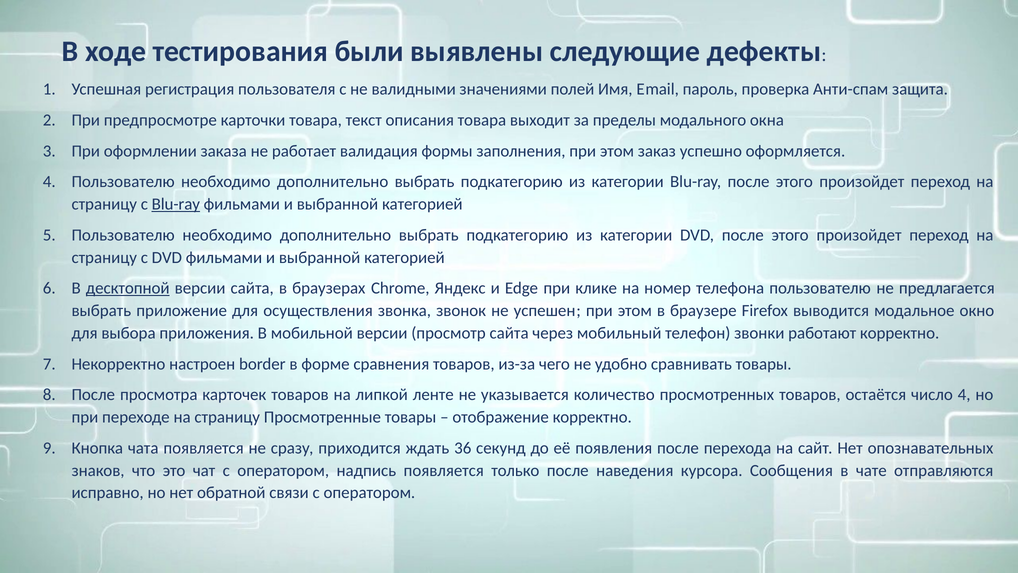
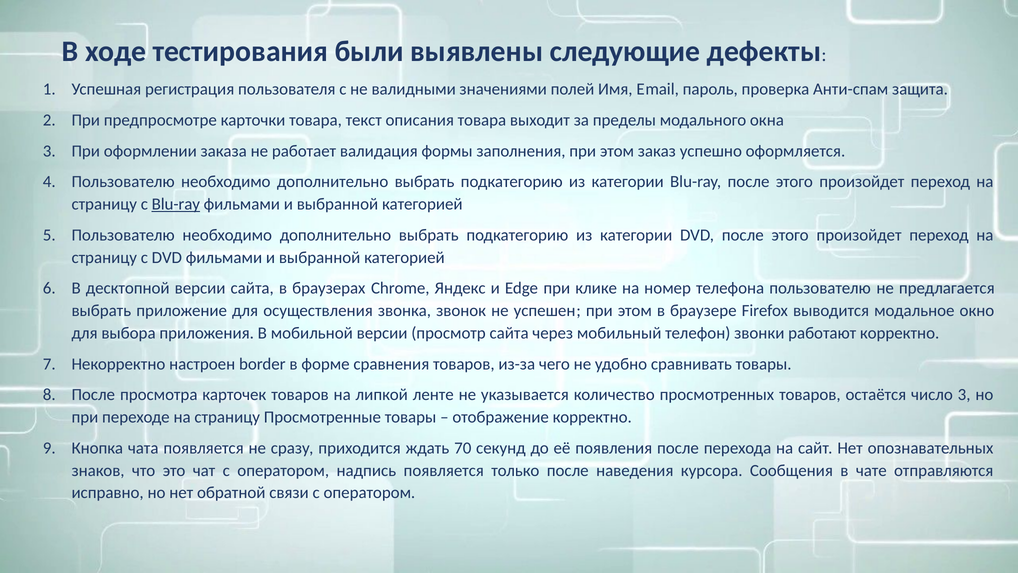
десктопной underline: present -> none
число 4: 4 -> 3
36: 36 -> 70
